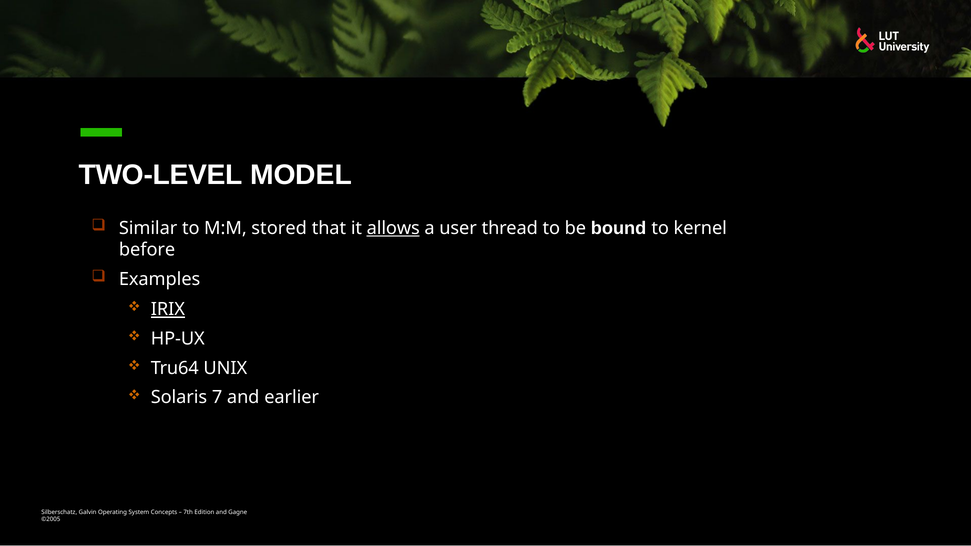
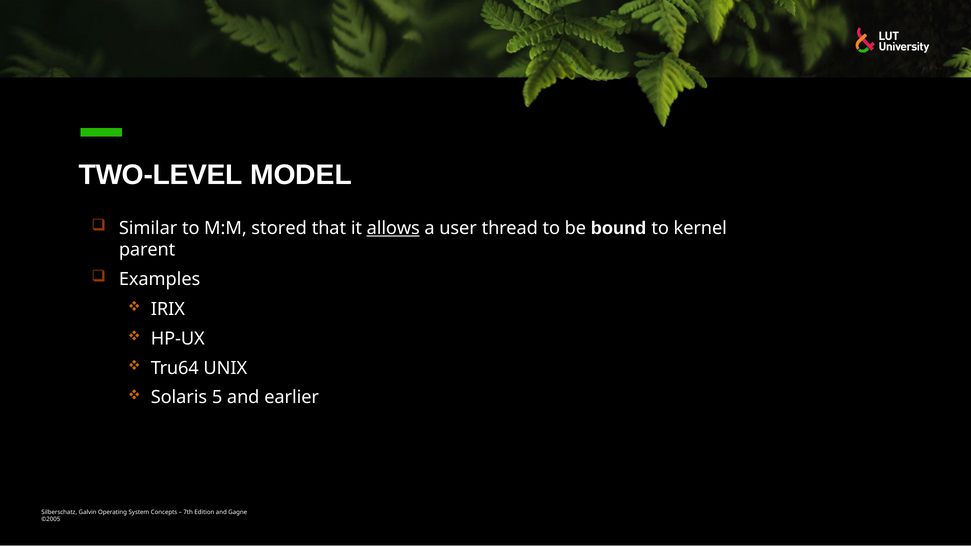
before: before -> parent
IRIX underline: present -> none
7: 7 -> 5
